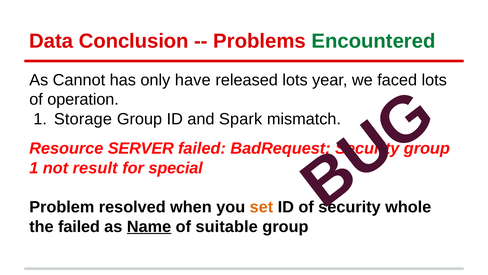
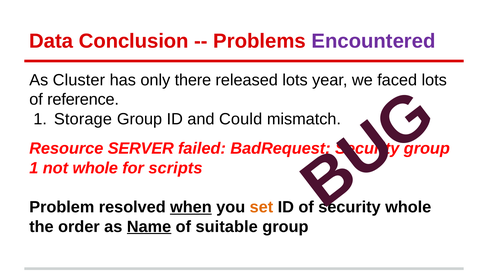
Encountered colour: green -> purple
Cannot: Cannot -> Cluster
have: have -> there
operation: operation -> reference
Spark: Spark -> Could
not result: result -> whole
special: special -> scripts
when underline: none -> present
the failed: failed -> order
